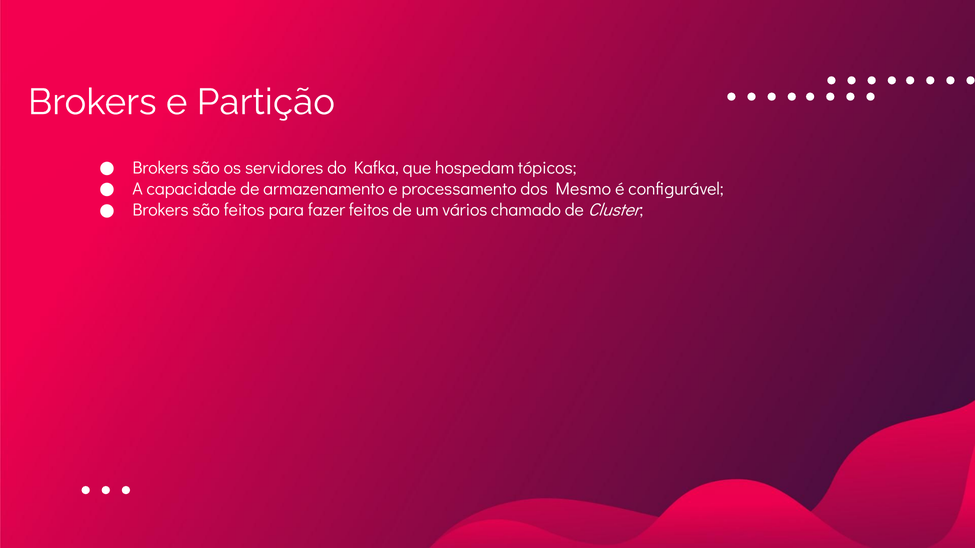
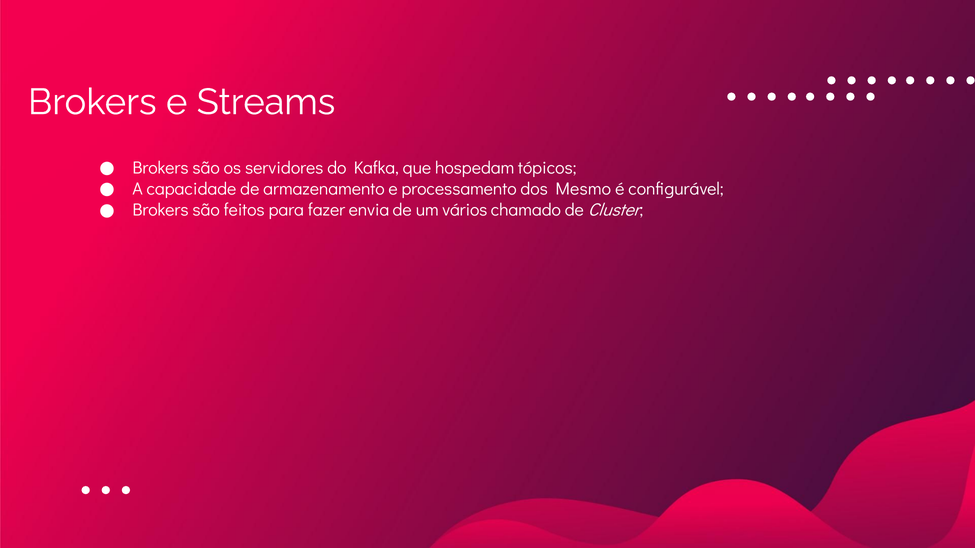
Partição: Partição -> Streams
fazer feitos: feitos -> envia
